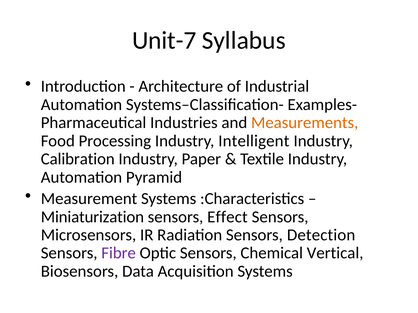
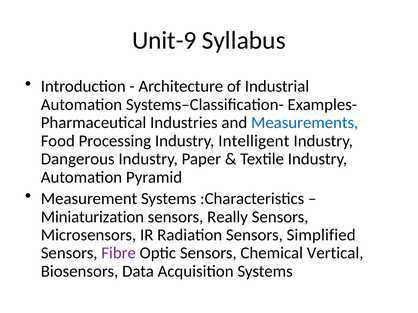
Unit-7: Unit-7 -> Unit-9
Measurements colour: orange -> blue
Calibration: Calibration -> Dangerous
Effect: Effect -> Really
Detection: Detection -> Simplified
